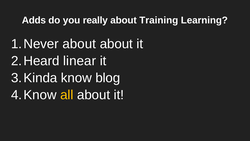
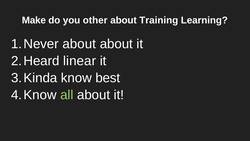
Adds: Adds -> Make
really: really -> other
blog: blog -> best
all colour: yellow -> light green
